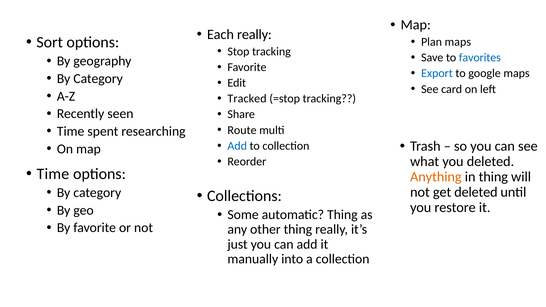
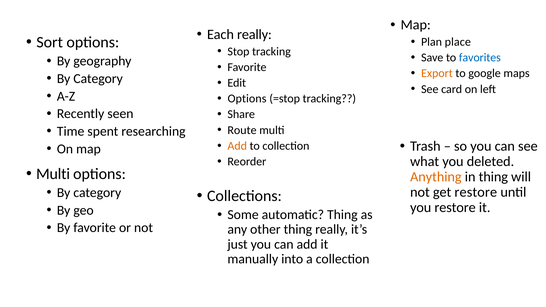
Plan maps: maps -> place
Export colour: blue -> orange
Tracked at (247, 99): Tracked -> Options
Add at (237, 146) colour: blue -> orange
Time at (53, 174): Time -> Multi
get deleted: deleted -> restore
